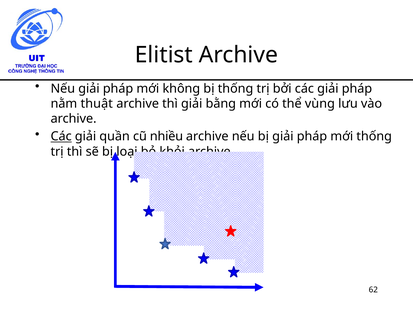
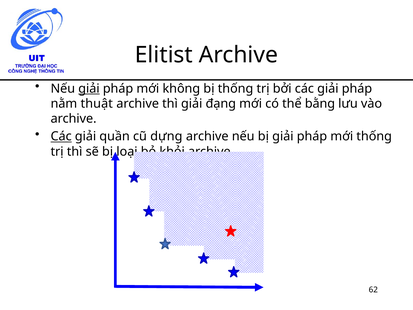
giải at (89, 88) underline: none -> present
bằng: bằng -> đạng
vùng: vùng -> bằng
nhiều: nhiều -> dựng
